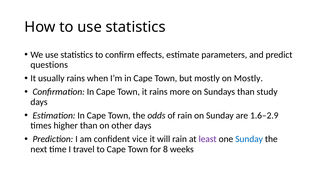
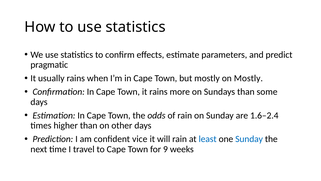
questions: questions -> pragmatic
study: study -> some
1.6–2.9: 1.6–2.9 -> 1.6–2.4
least colour: purple -> blue
8: 8 -> 9
